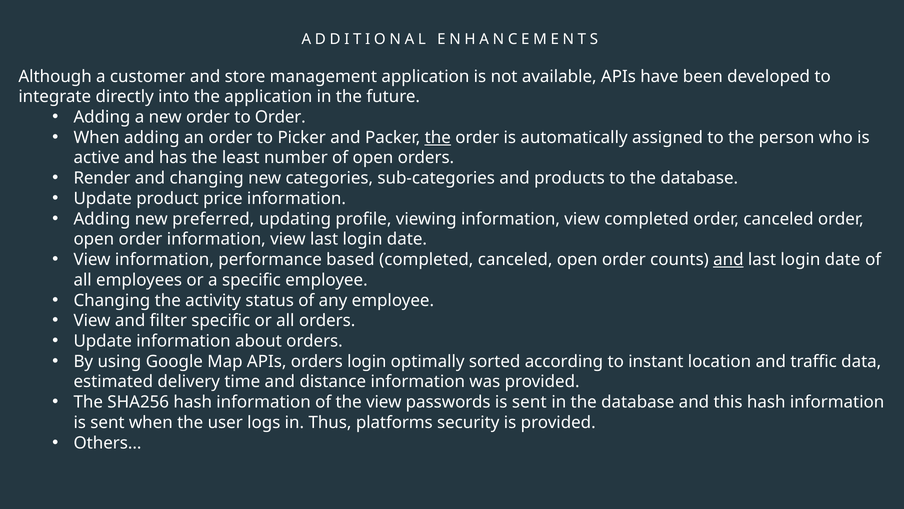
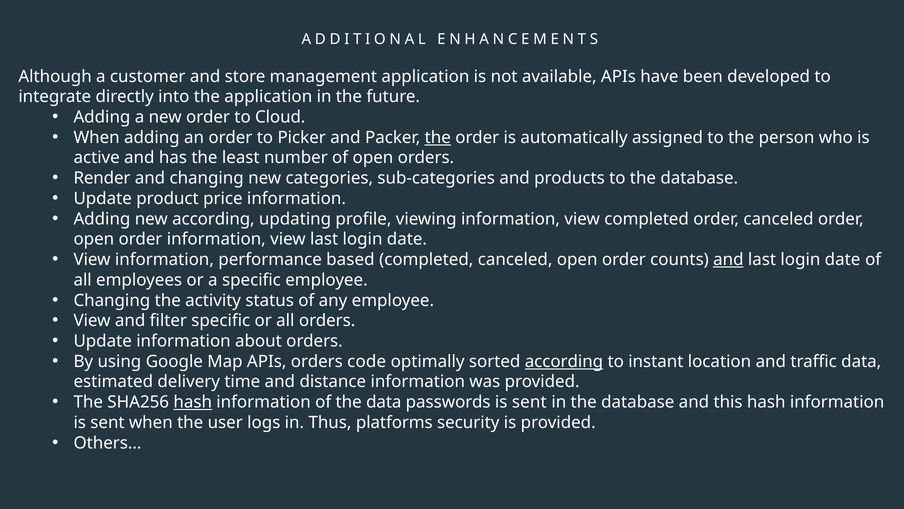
to Order: Order -> Cloud
new preferred: preferred -> according
orders login: login -> code
according at (564, 361) underline: none -> present
hash at (193, 402) underline: none -> present
the view: view -> data
